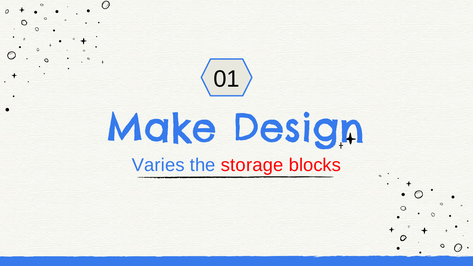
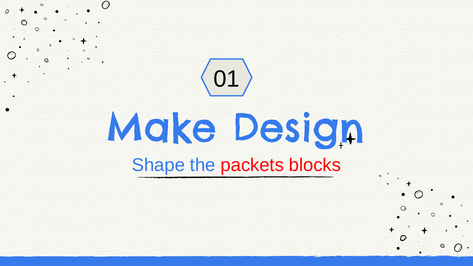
Varies: Varies -> Shape
storage: storage -> packets
